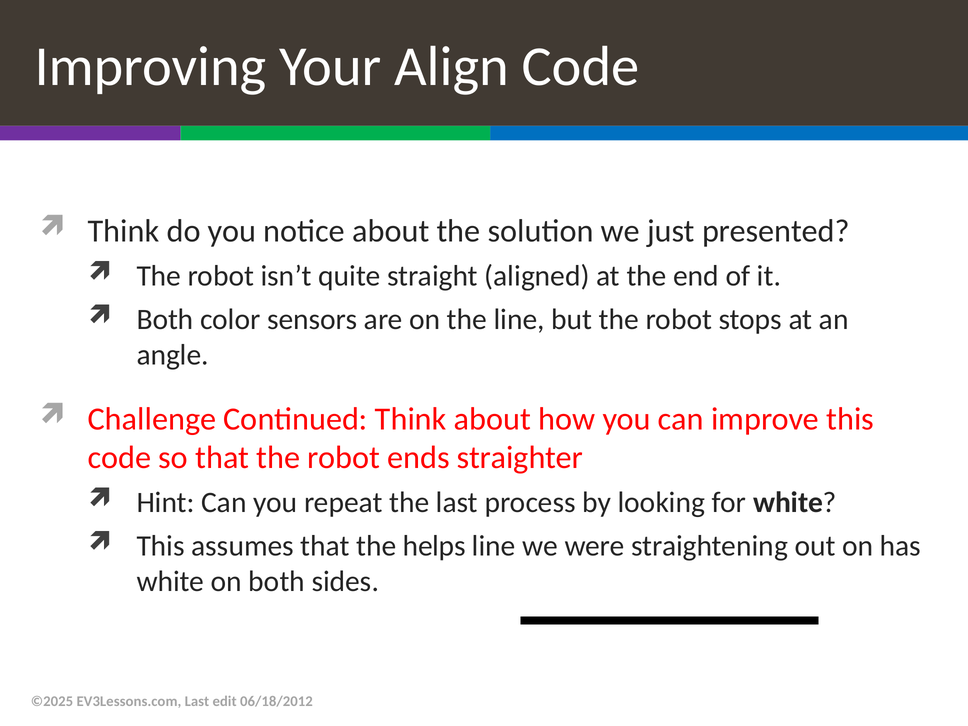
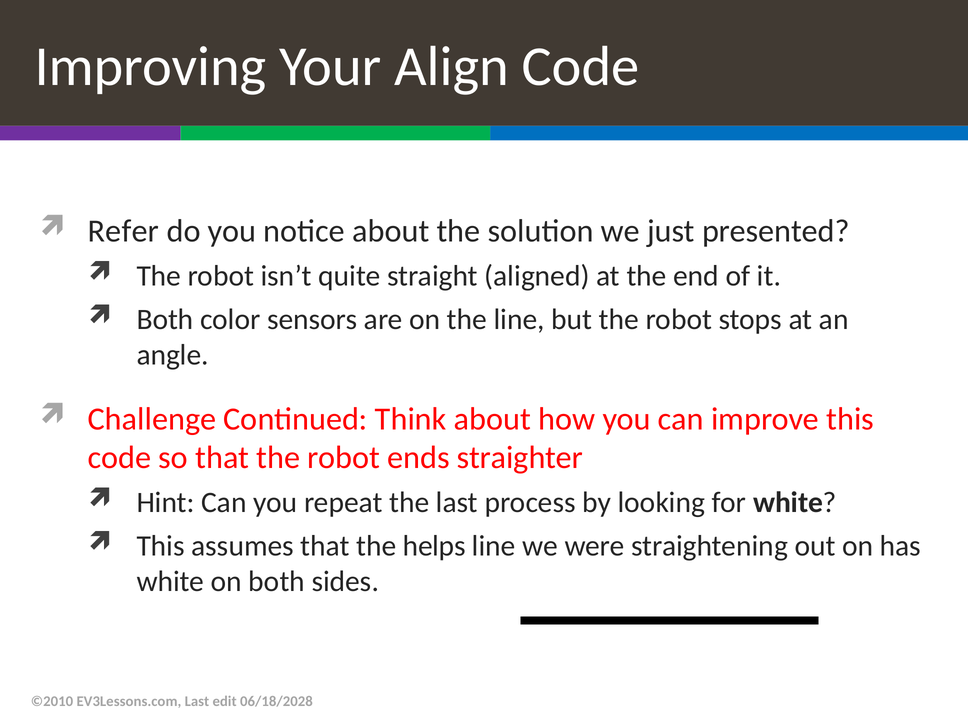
Think at (124, 231): Think -> Refer
©2025: ©2025 -> ©2010
06/18/2012: 06/18/2012 -> 06/18/2028
